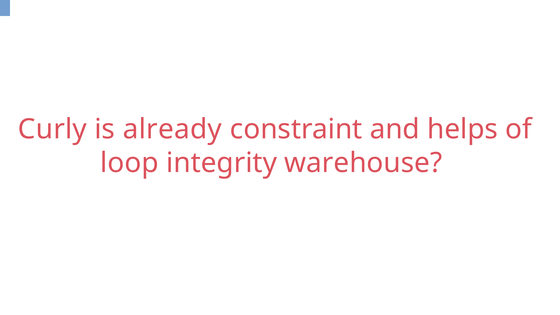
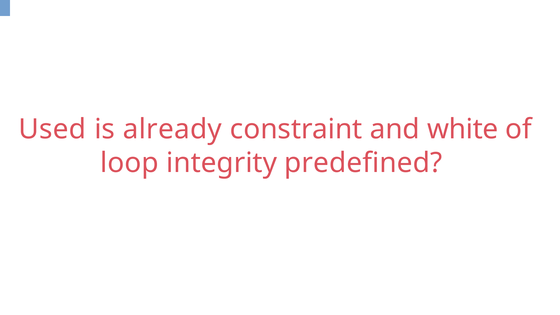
Curly: Curly -> Used
helps: helps -> white
warehouse: warehouse -> predefined
